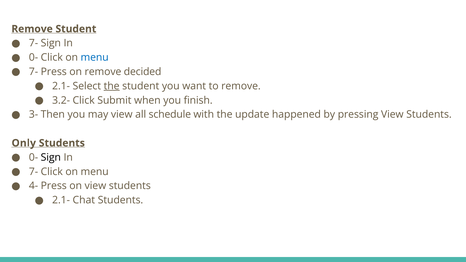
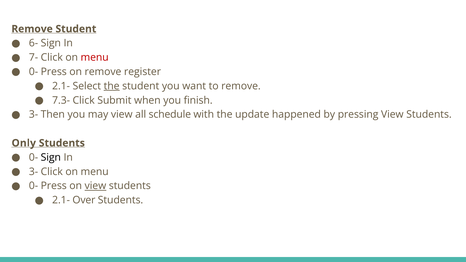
7- at (33, 43): 7- -> 6-
0- at (33, 57): 0- -> 7-
menu at (95, 57) colour: blue -> red
7- at (33, 72): 7- -> 0-
decided: decided -> register
3.2-: 3.2- -> 7.3-
7- at (33, 172): 7- -> 3-
4- at (33, 186): 4- -> 0-
view at (95, 186) underline: none -> present
Chat: Chat -> Over
